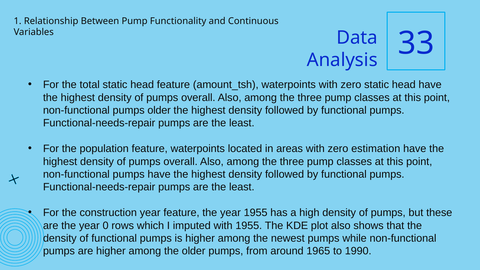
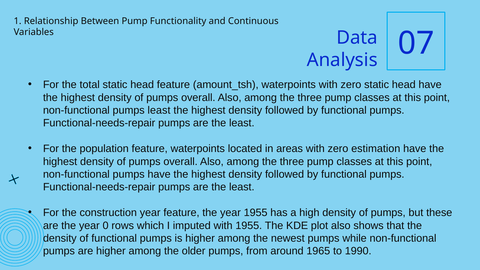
33: 33 -> 07
pumps older: older -> least
